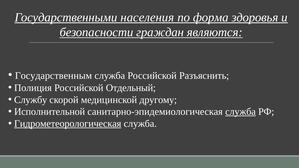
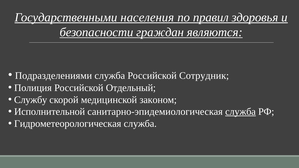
форма: форма -> правил
Государственным: Государственным -> Подразделениями
Разъяснить: Разъяснить -> Сотрудник
другому: другому -> законом
Гидрометеорологическая underline: present -> none
